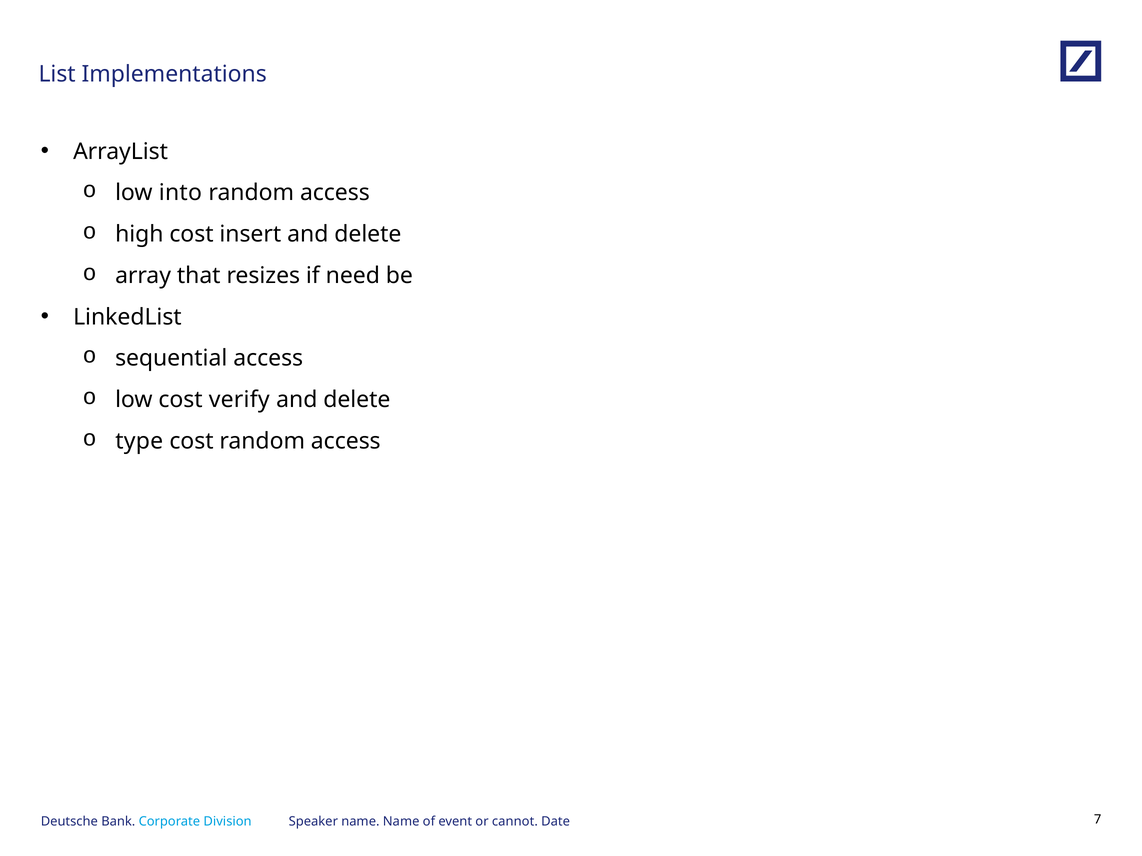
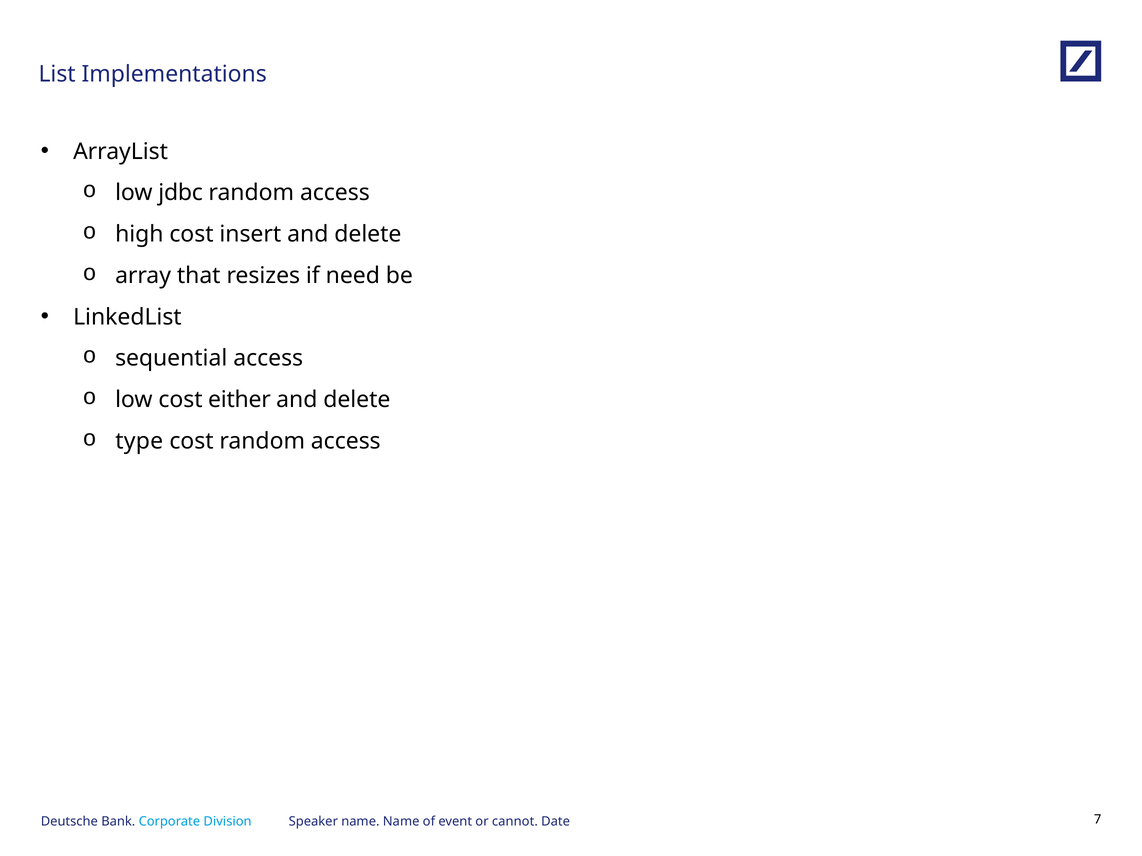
into: into -> jdbc
verify: verify -> either
